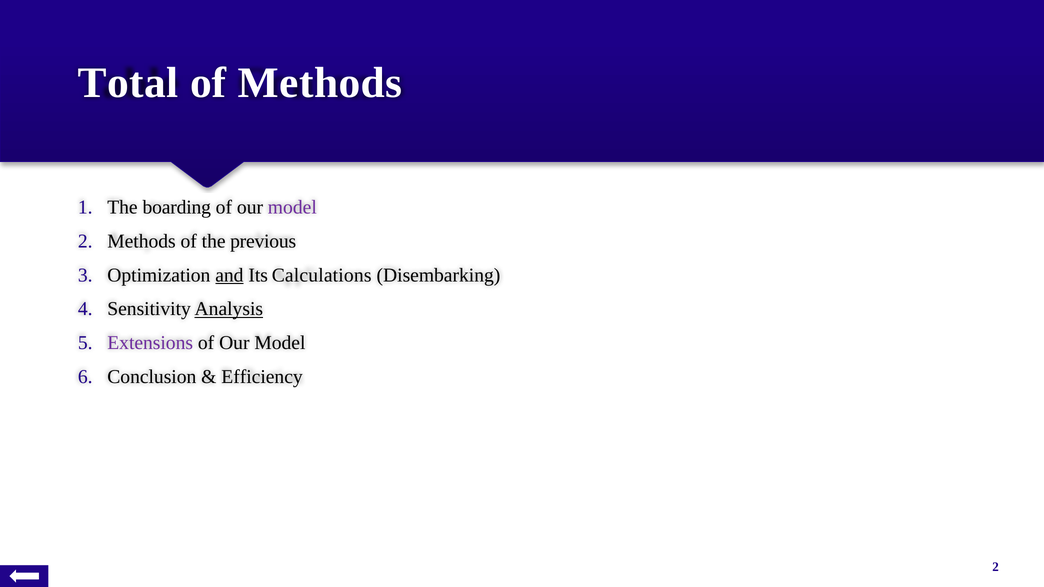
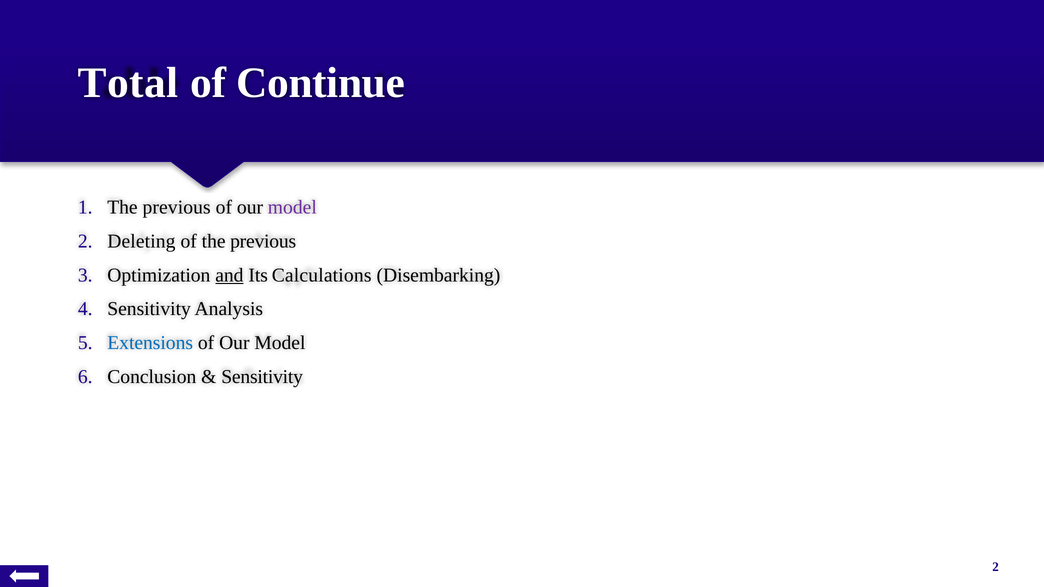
of Methods: Methods -> Continue
boarding at (177, 207): boarding -> previous
2 Methods: Methods -> Deleting
Analysis underline: present -> none
Extensions colour: purple -> blue
Efficiency at (262, 377): Efficiency -> Sensitivity
